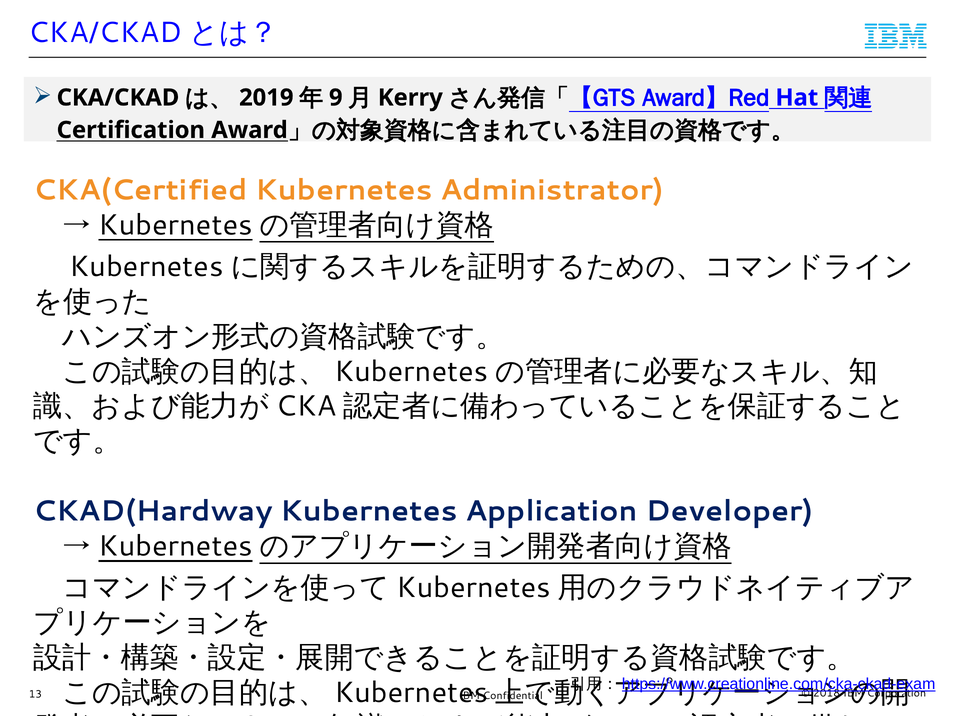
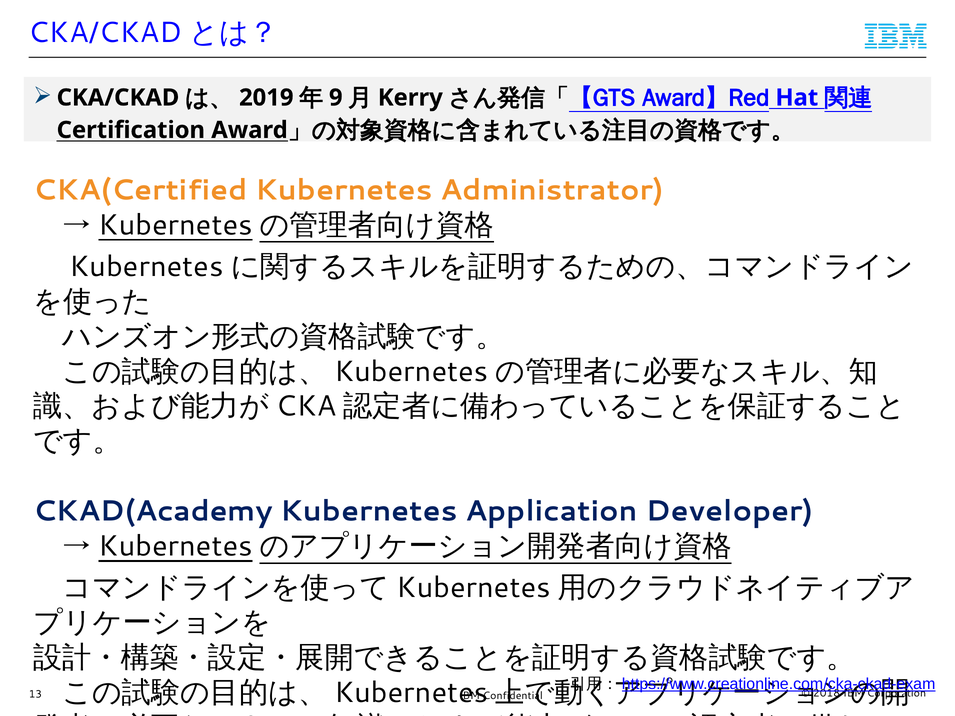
CKAD(Hardway: CKAD(Hardway -> CKAD(Academy
